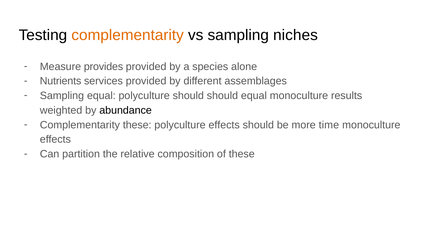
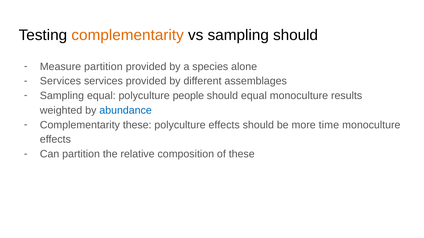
sampling niches: niches -> should
Measure provides: provides -> partition
Nutrients at (61, 81): Nutrients -> Services
polyculture should: should -> people
abundance colour: black -> blue
